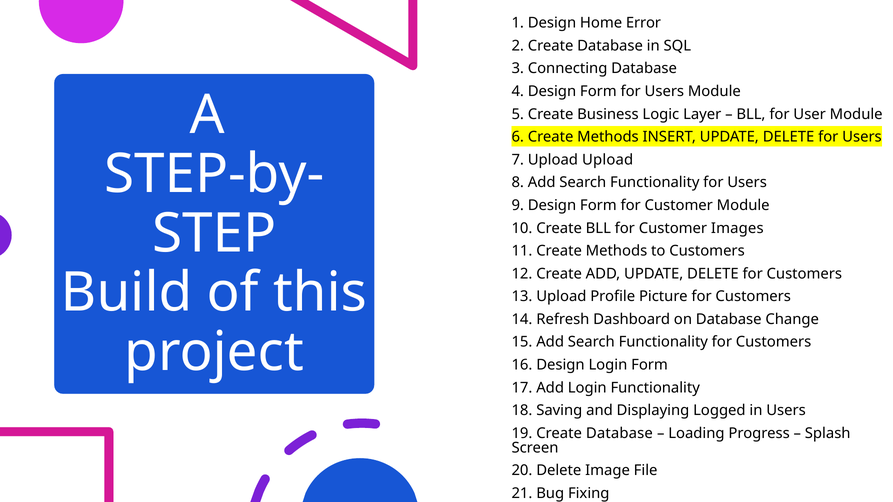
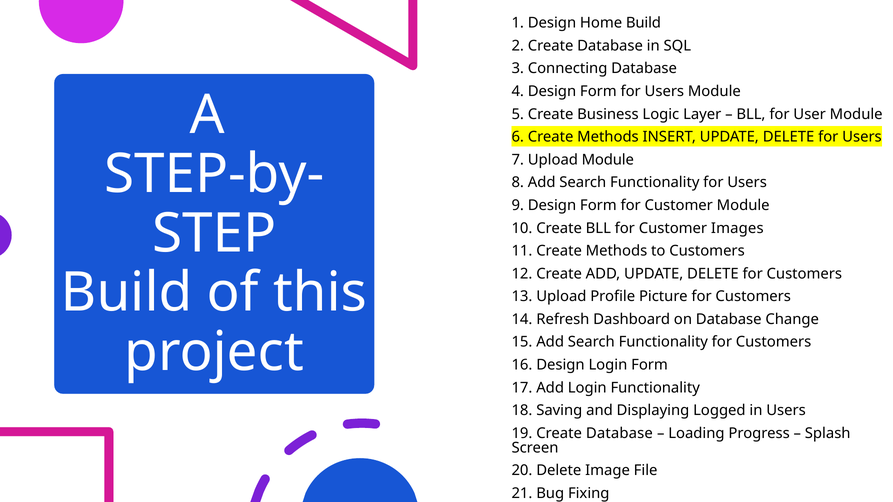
Home Error: Error -> Build
Upload Upload: Upload -> Module
